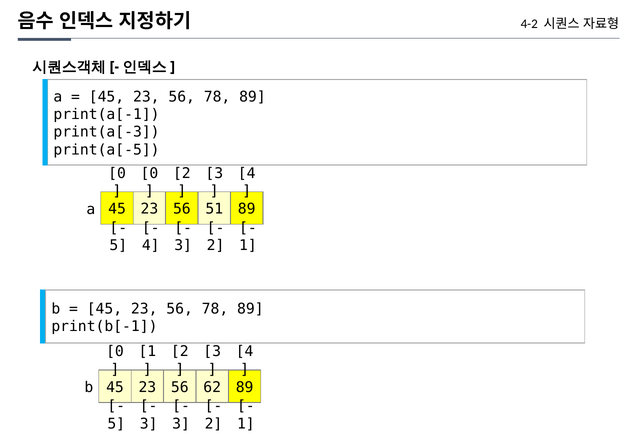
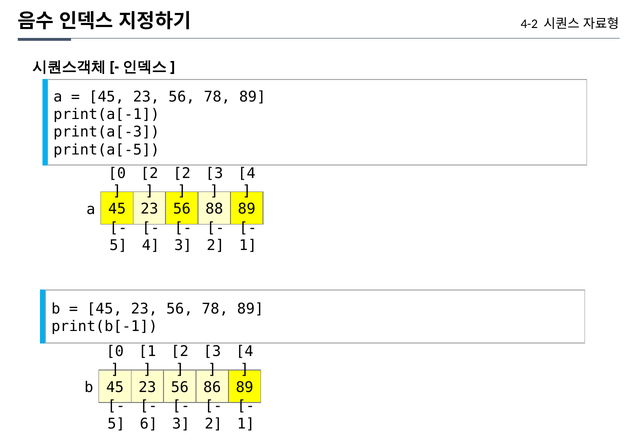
0 at (149, 173): 0 -> 2
51: 51 -> 88
62: 62 -> 86
3 at (149, 424): 3 -> 6
